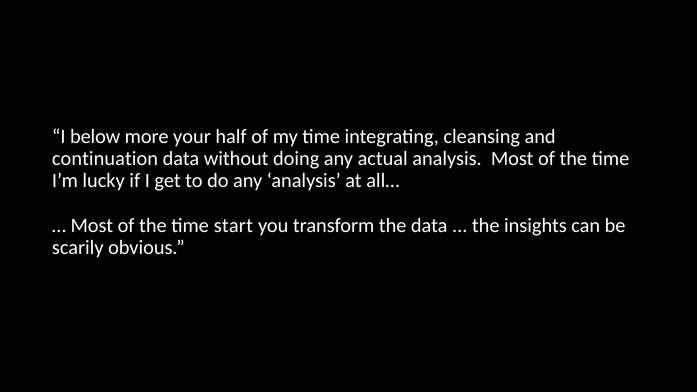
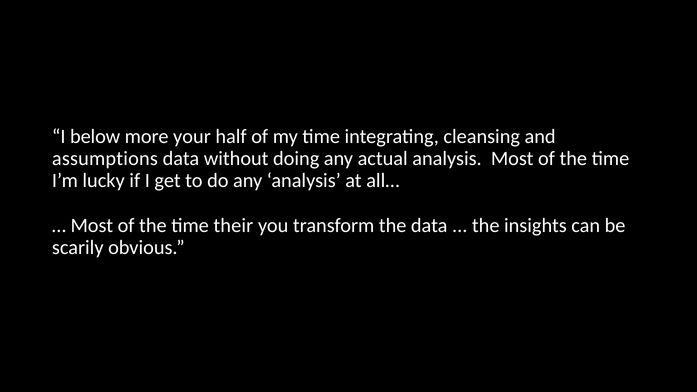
continuation: continuation -> assumptions
start: start -> their
